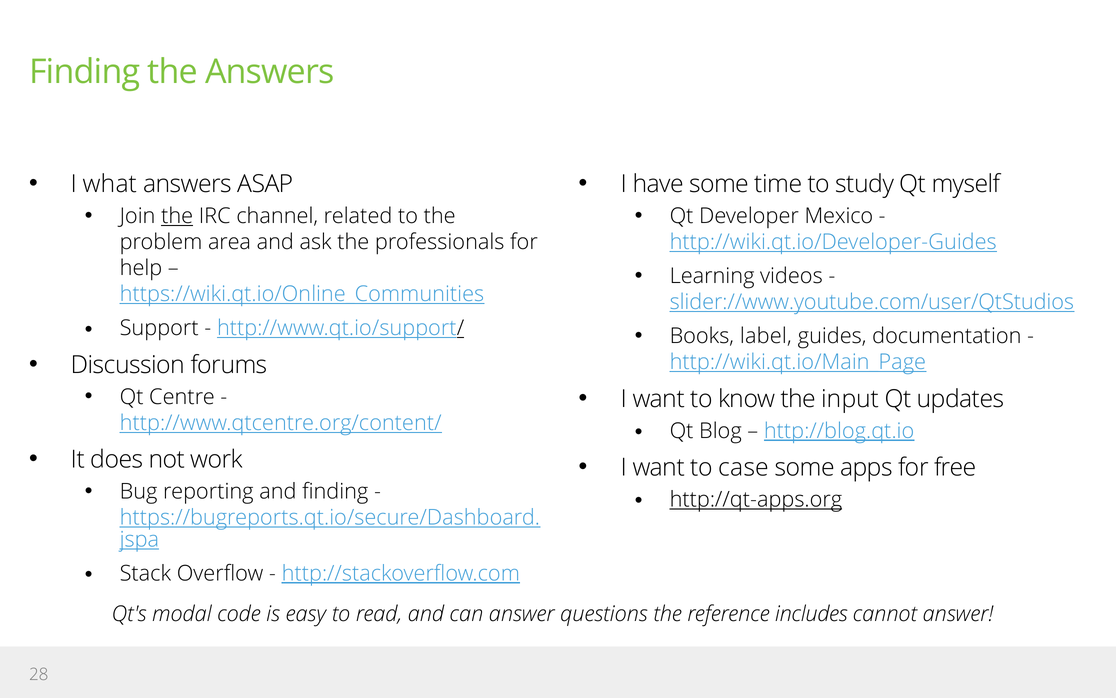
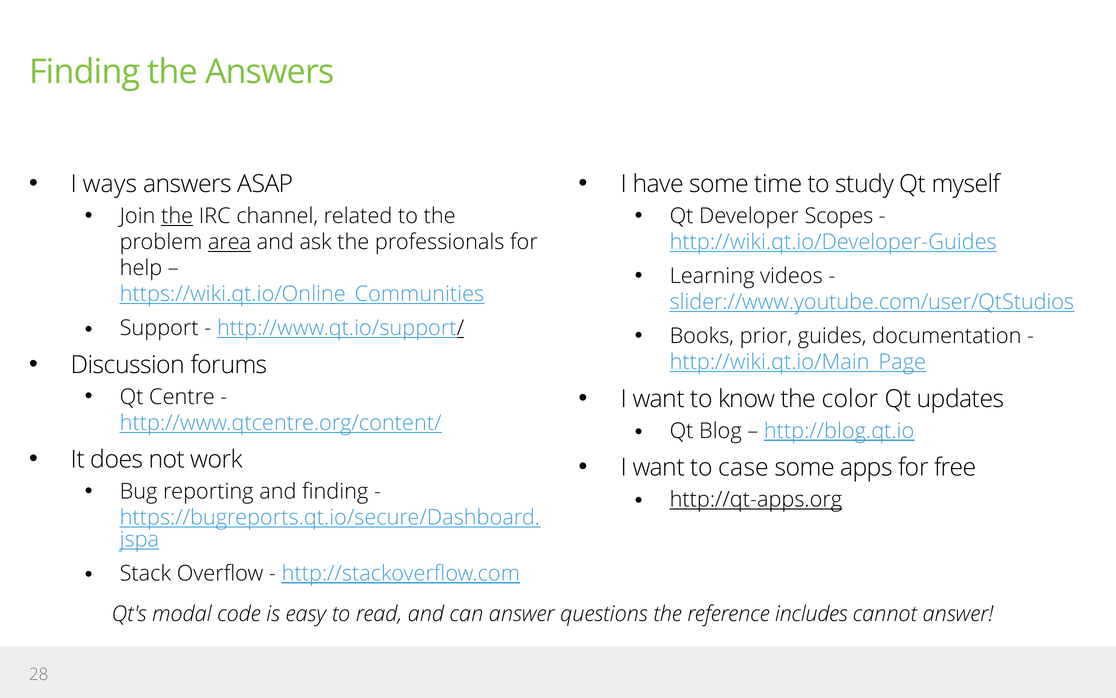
what: what -> ways
Mexico: Mexico -> Scopes
area underline: none -> present
label: label -> prior
input: input -> color
